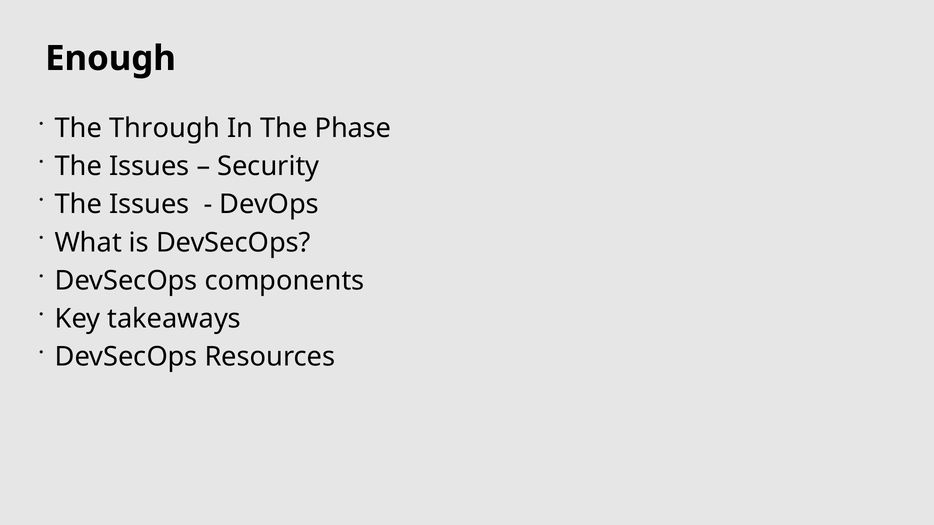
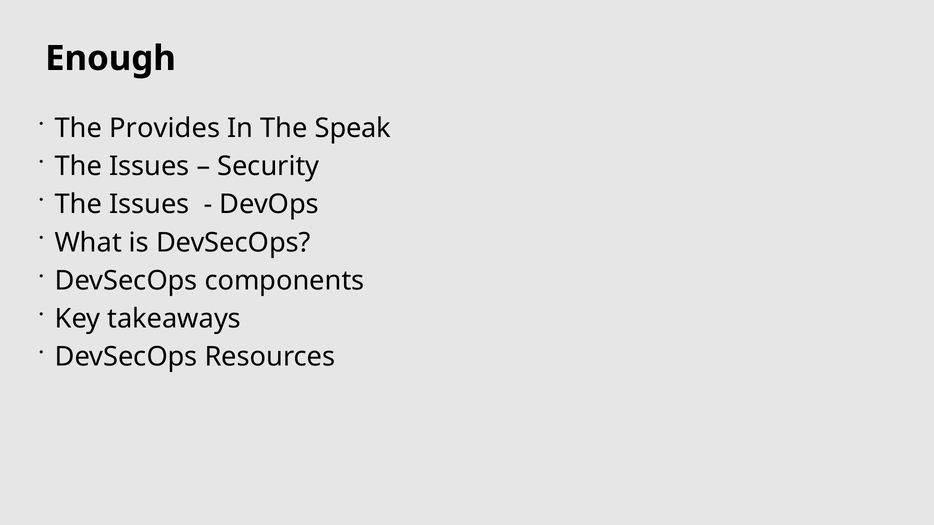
Through: Through -> Provides
Phase: Phase -> Speak
